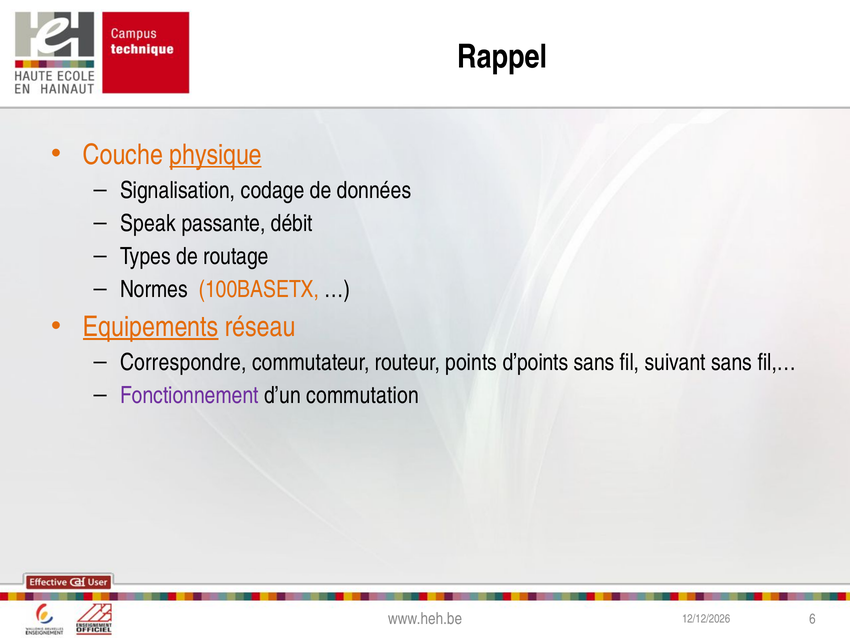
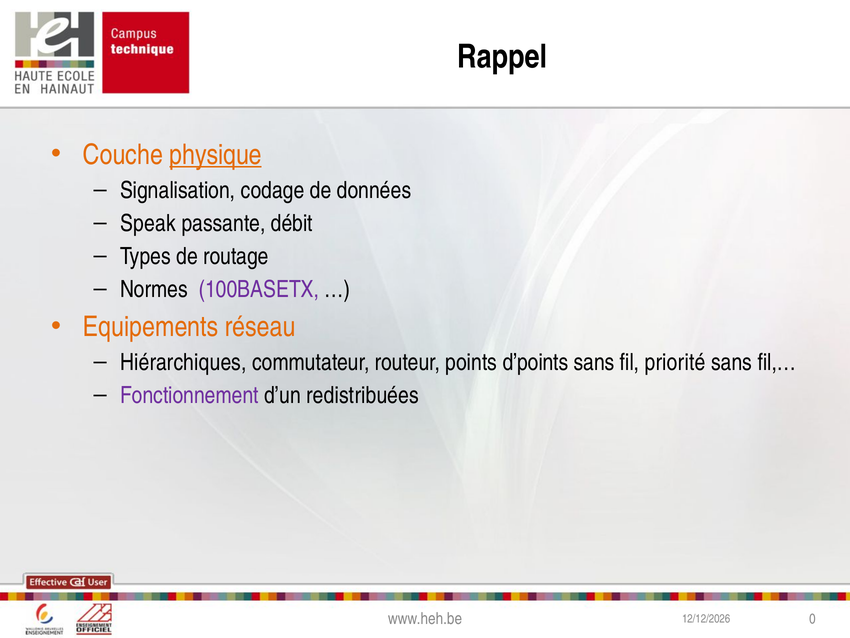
100BASETX colour: orange -> purple
Equipements underline: present -> none
Correspondre: Correspondre -> Hiérarchiques
suivant: suivant -> priorité
commutation: commutation -> redistribuées
6: 6 -> 0
